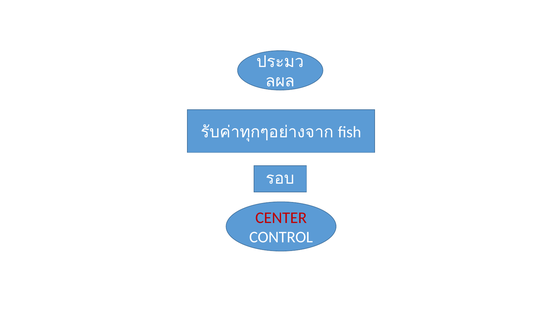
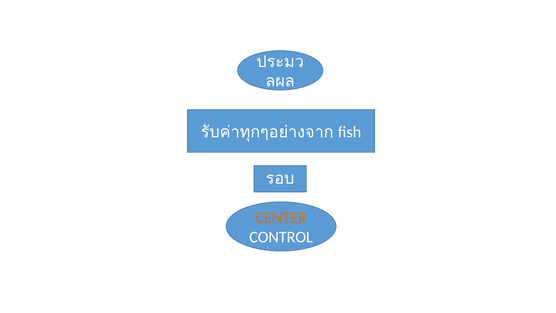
CENTER colour: red -> orange
